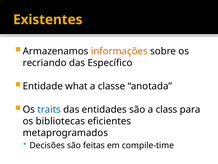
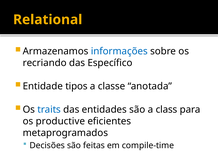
Existentes: Existentes -> Relational
informações colour: orange -> blue
what: what -> tipos
bibliotecas: bibliotecas -> productive
